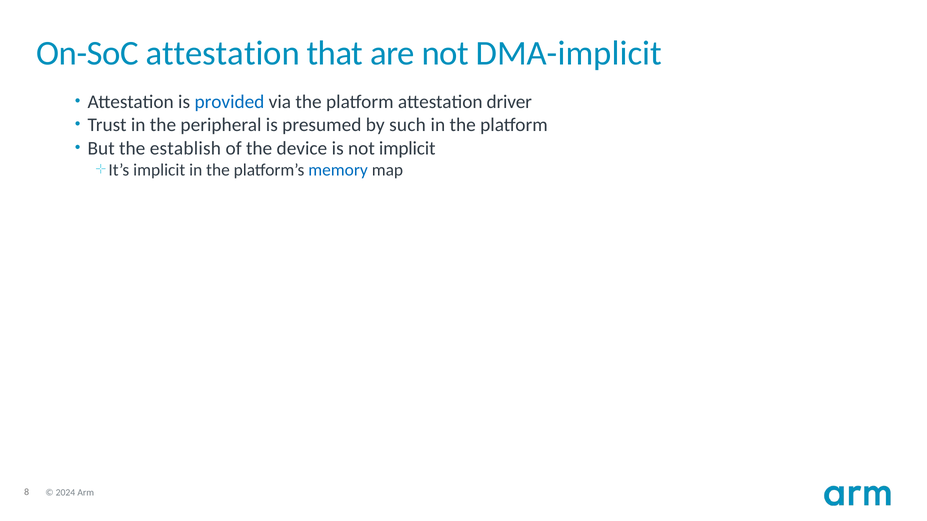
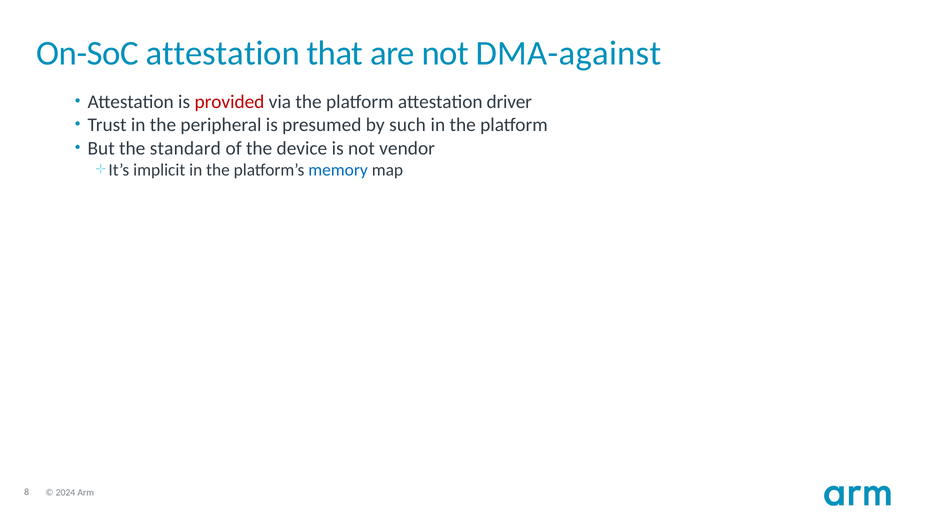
DMA-implicit: DMA-implicit -> DMA-against
provided colour: blue -> red
establish: establish -> standard
not implicit: implicit -> vendor
